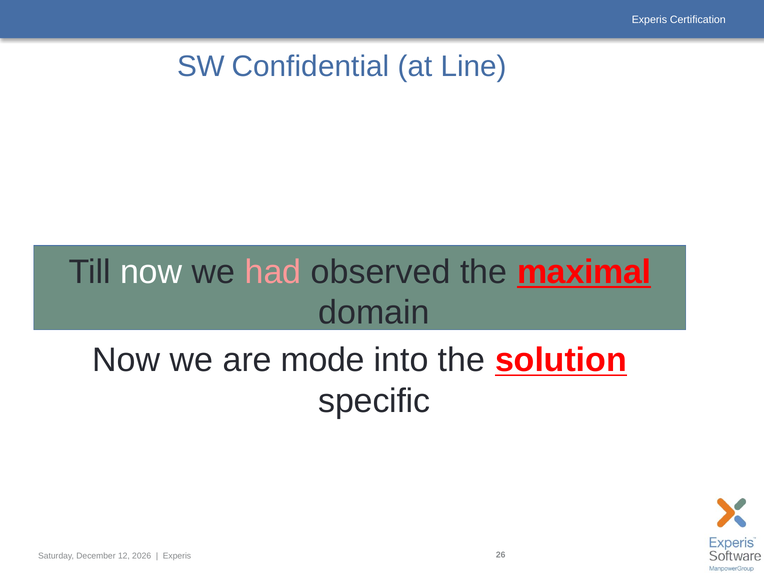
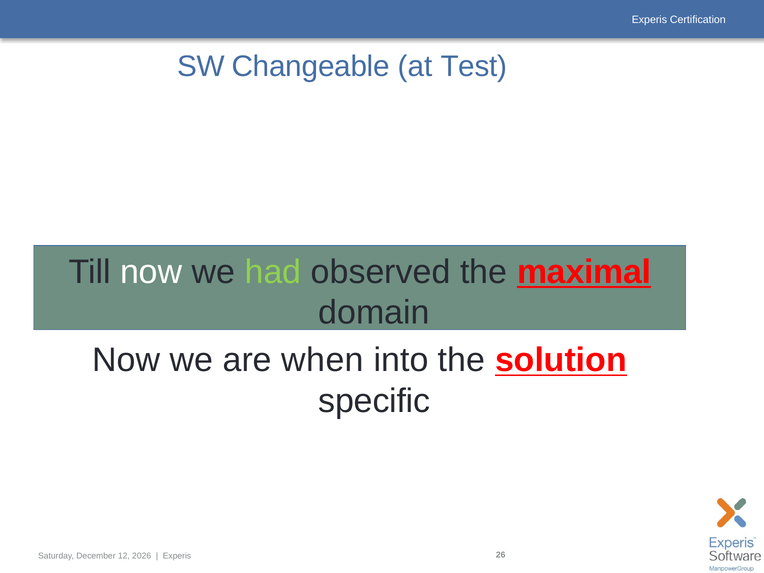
Confidential: Confidential -> Changeable
Line: Line -> Test
had colour: pink -> light green
mode: mode -> when
